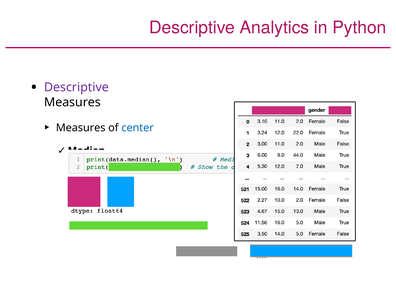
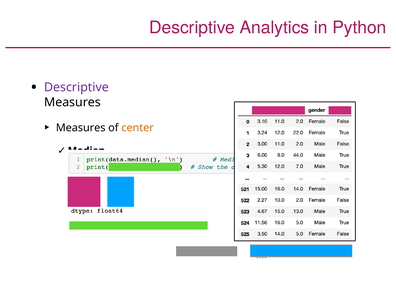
center colour: blue -> orange
